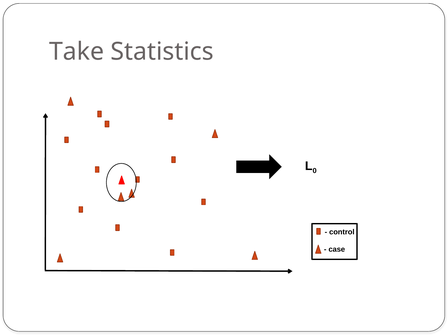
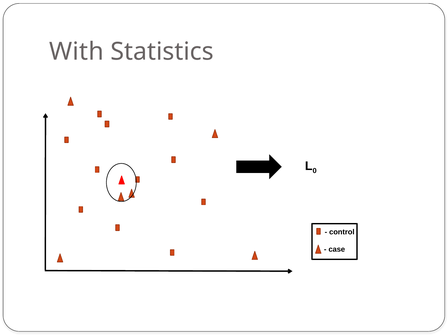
Take: Take -> With
